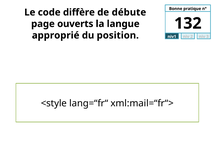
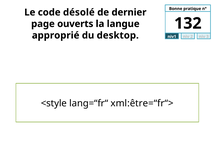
diffère: diffère -> désolé
débute: débute -> dernier
position: position -> desktop
xml:mail=“fr“>: xml:mail=“fr“> -> xml:être=“fr“>
